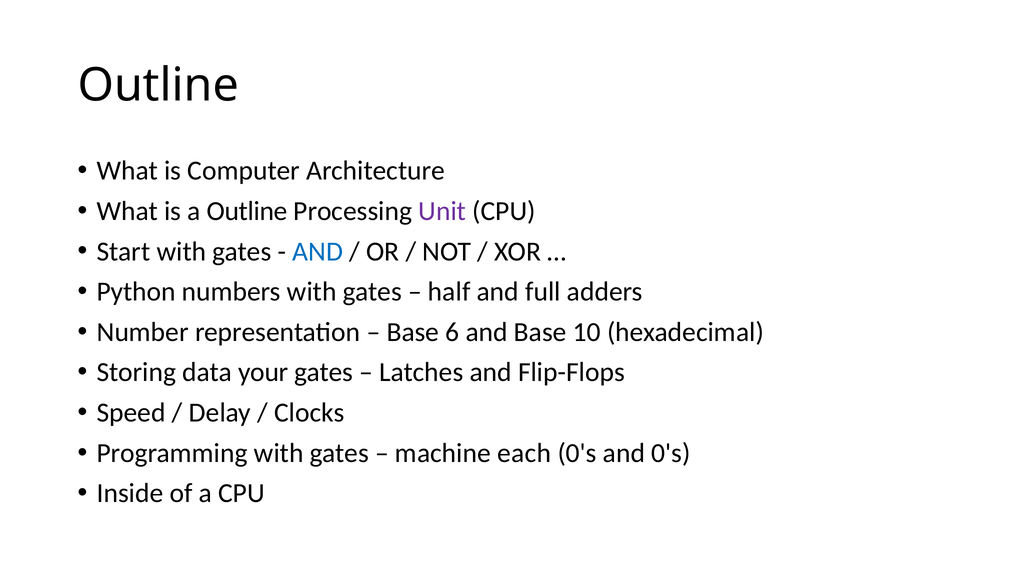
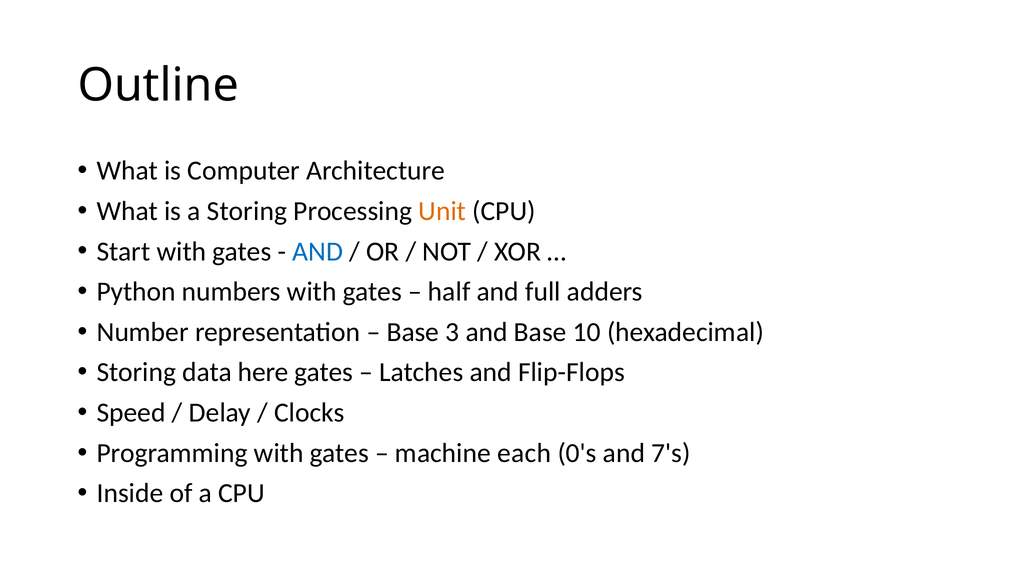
a Outline: Outline -> Storing
Unit colour: purple -> orange
6: 6 -> 3
your: your -> here
and 0's: 0's -> 7's
